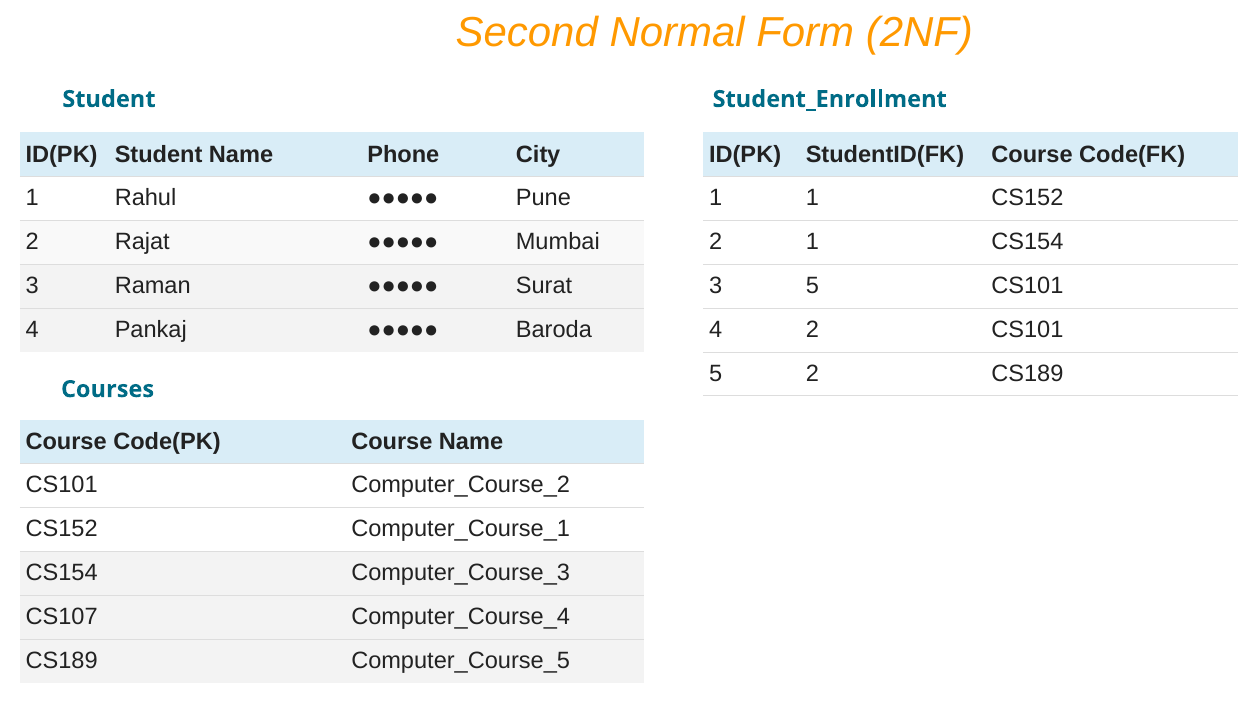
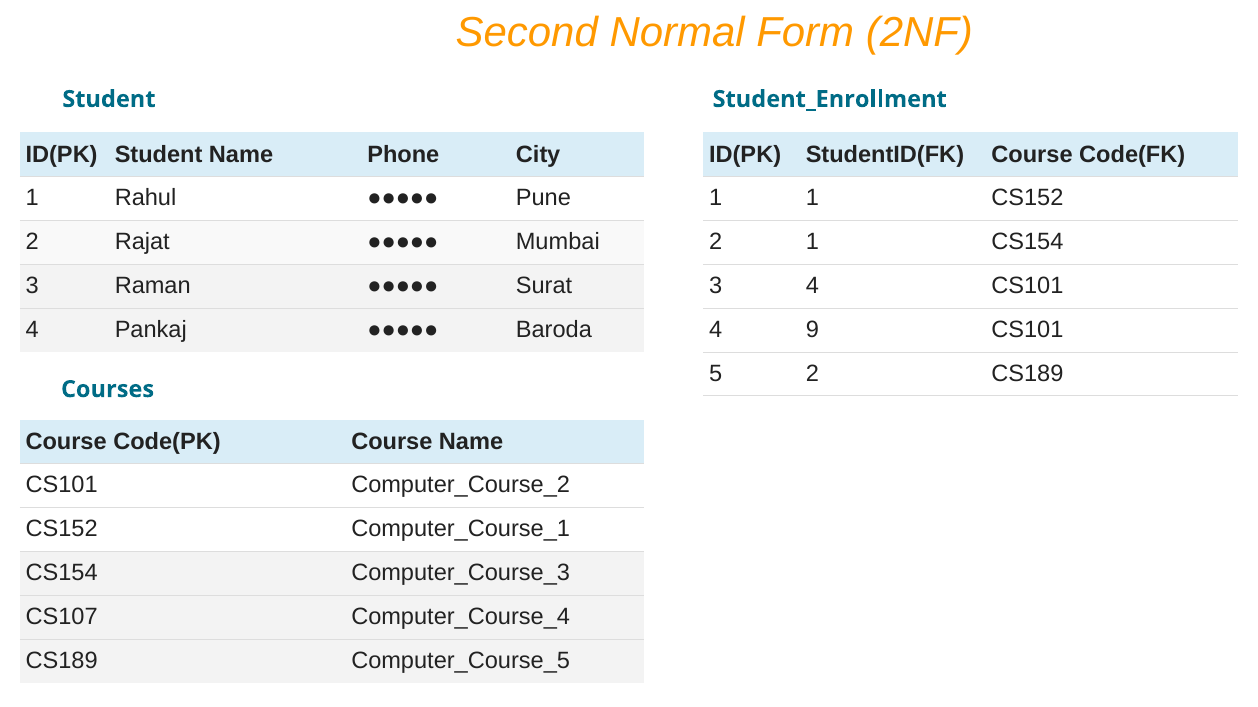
3 5: 5 -> 4
4 2: 2 -> 9
